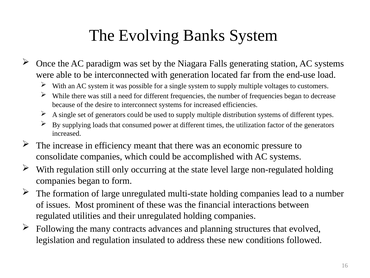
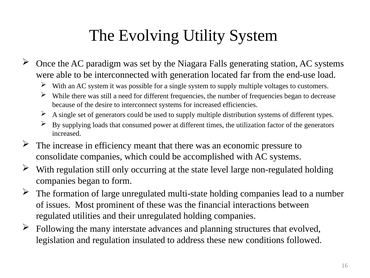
Banks: Banks -> Utility
contracts: contracts -> interstate
